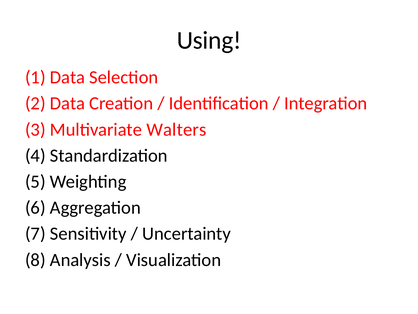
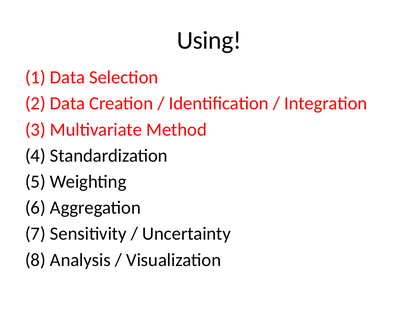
Walters: Walters -> Method
